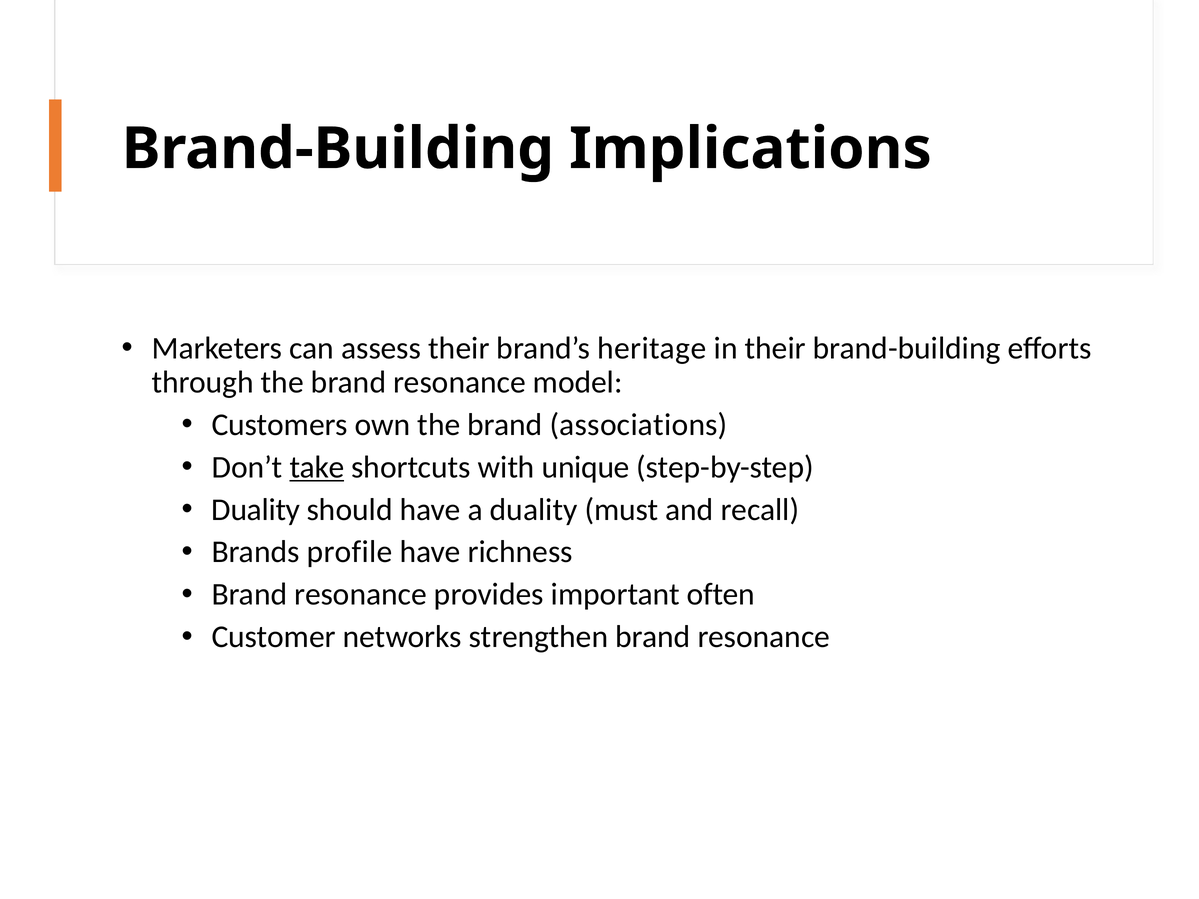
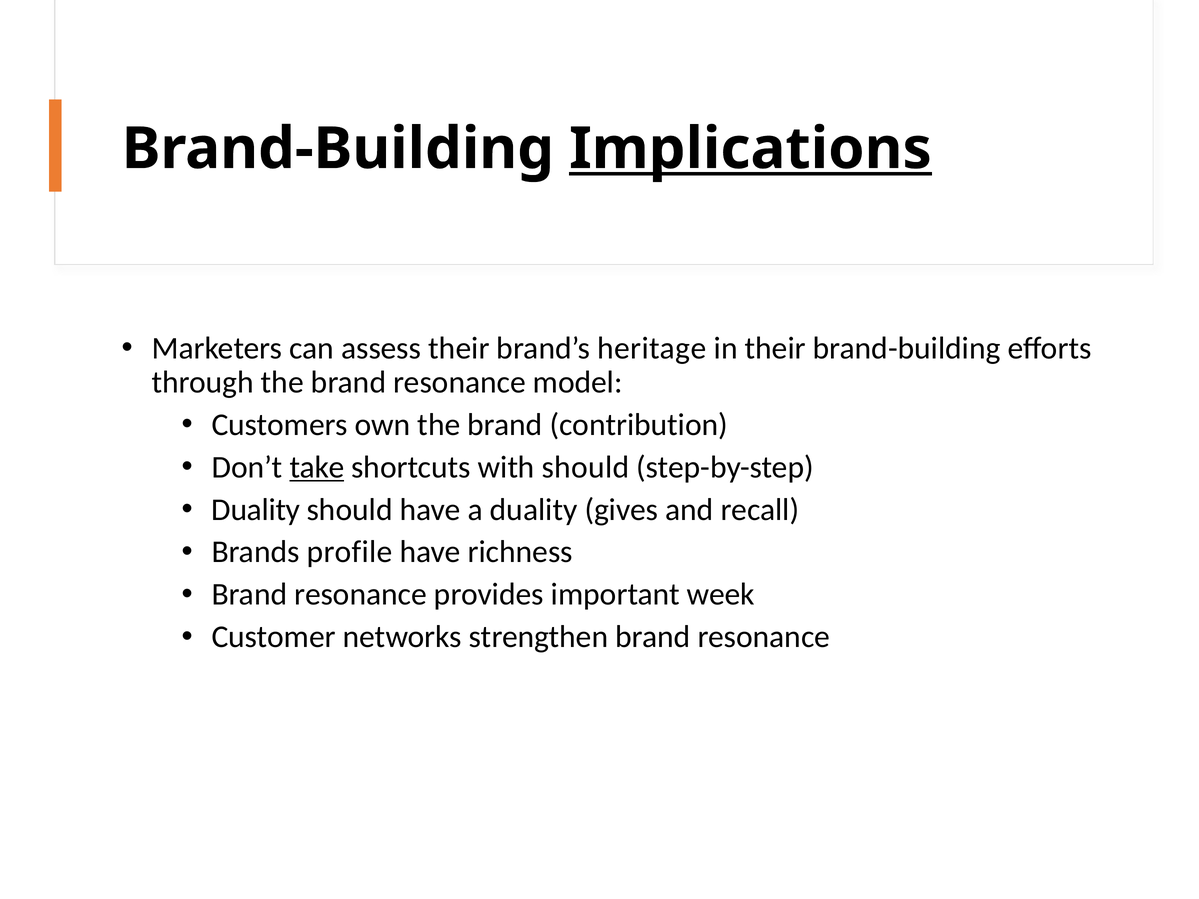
Implications underline: none -> present
associations: associations -> contribution
with unique: unique -> should
must: must -> gives
often: often -> week
